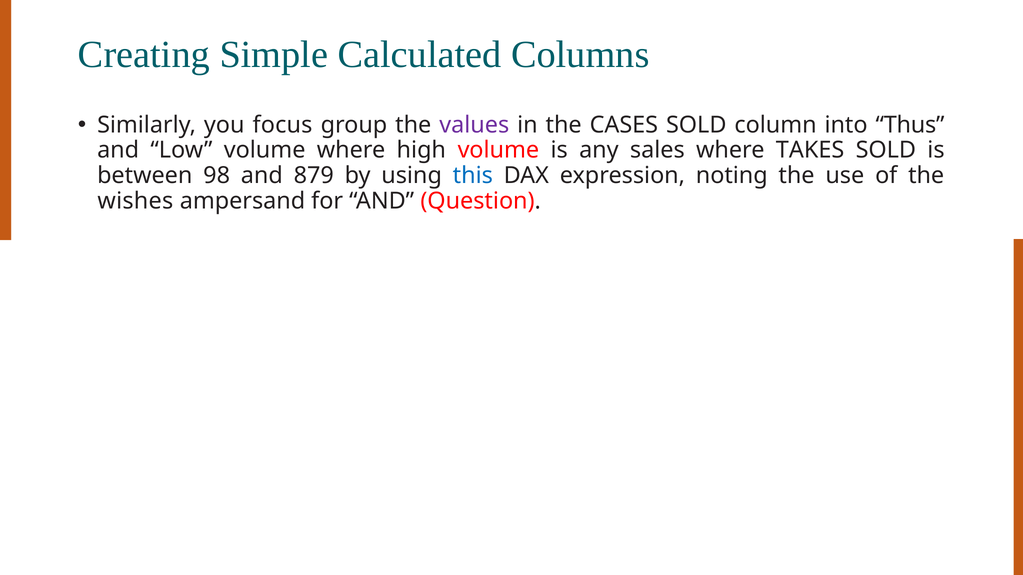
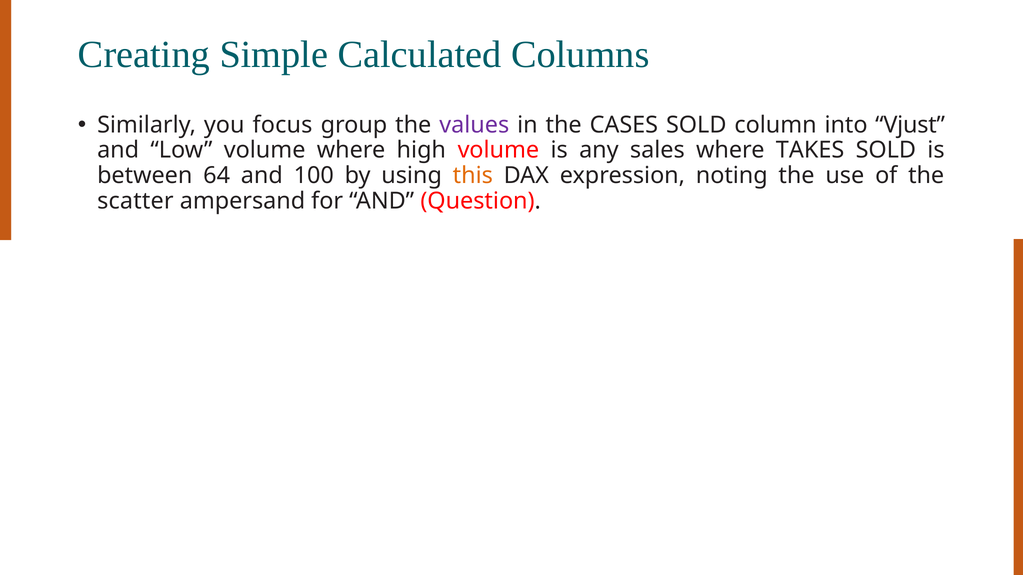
Thus: Thus -> Vjust
98: 98 -> 64
879: 879 -> 100
this colour: blue -> orange
wishes: wishes -> scatter
